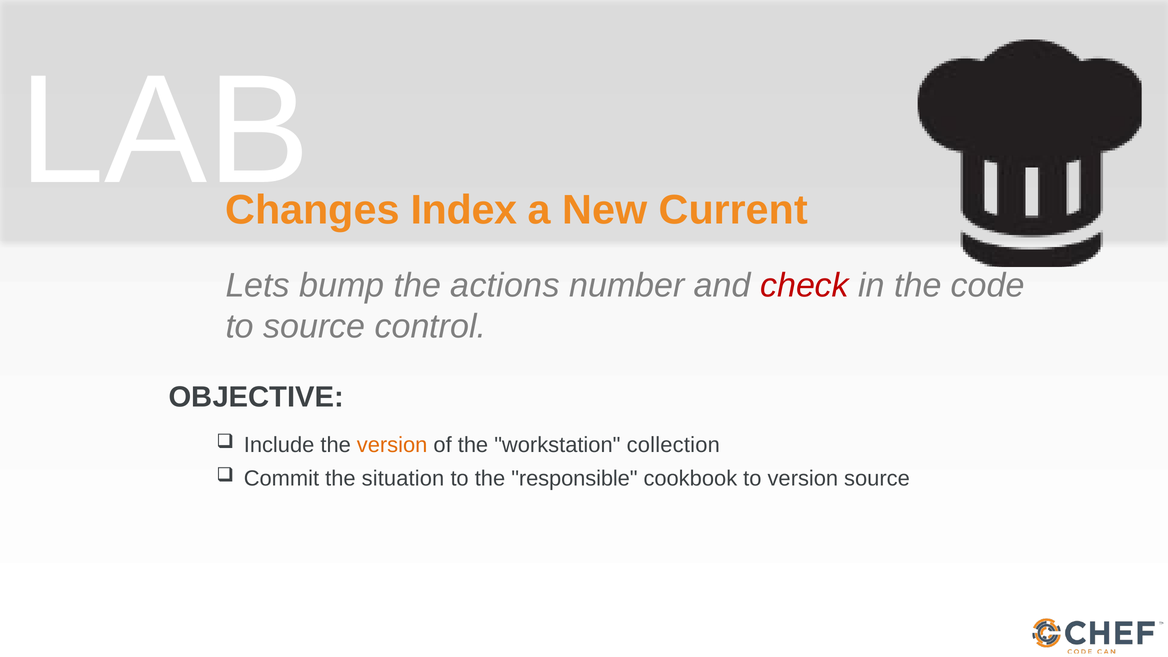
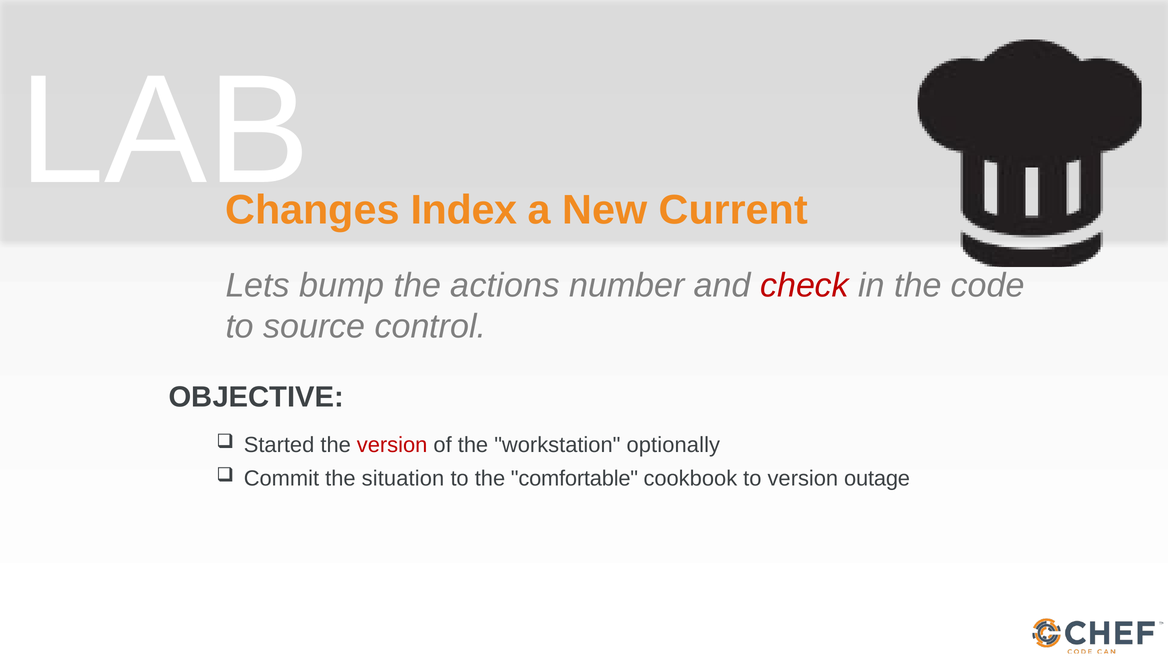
Include: Include -> Started
version at (392, 445) colour: orange -> red
collection: collection -> optionally
responsible: responsible -> comfortable
version source: source -> outage
